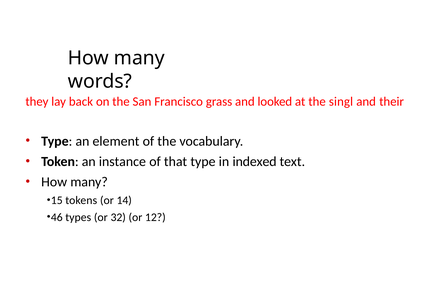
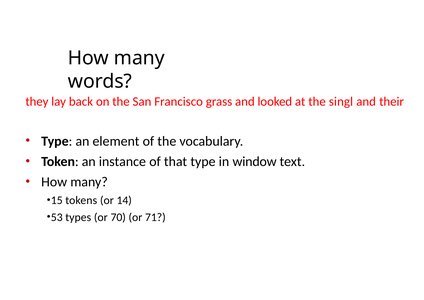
indexed: indexed -> window
46: 46 -> 53
32: 32 -> 70
12: 12 -> 71
